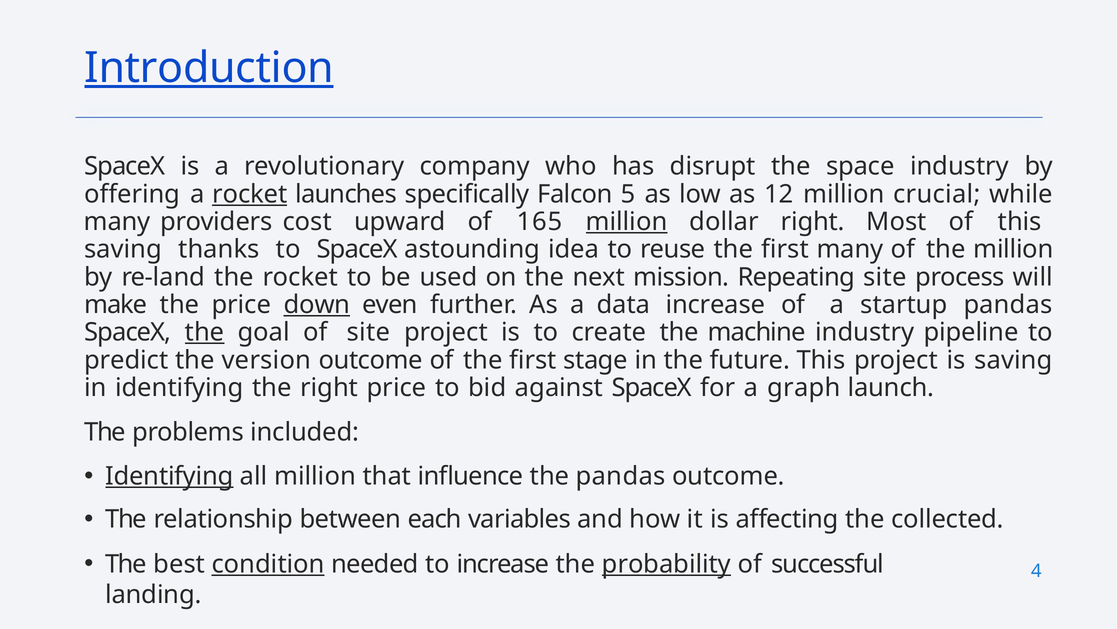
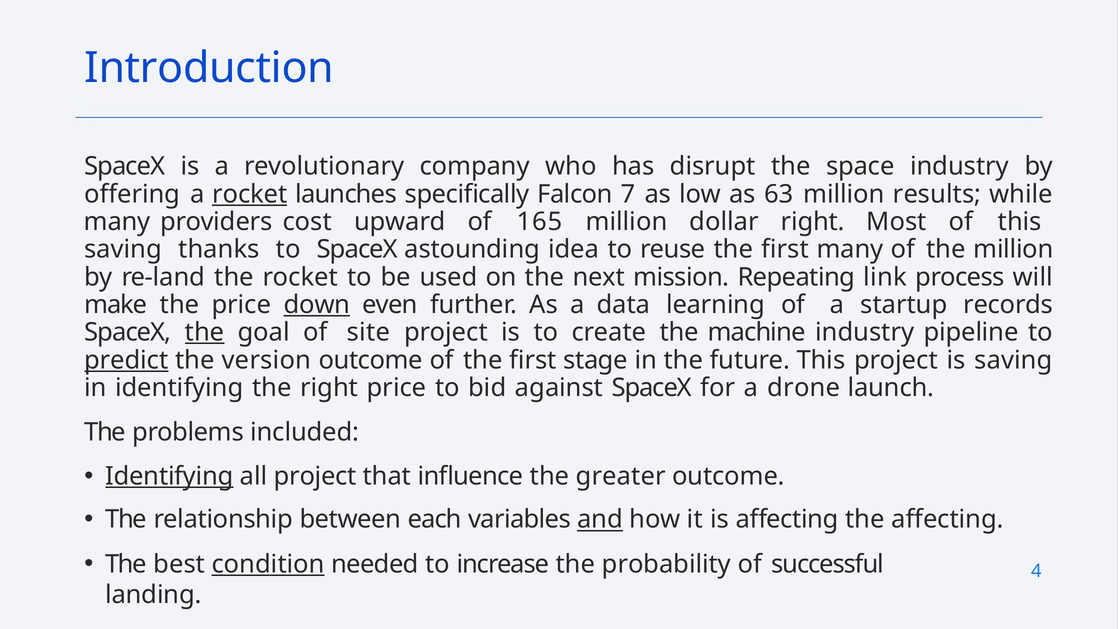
Introduction underline: present -> none
5: 5 -> 7
12: 12 -> 63
crucial: crucial -> results
million at (627, 222) underline: present -> none
Repeating site: site -> link
data increase: increase -> learning
startup pandas: pandas -> records
predict underline: none -> present
graph: graph -> drone
all million: million -> project
the pandas: pandas -> greater
and underline: none -> present
the collected: collected -> affecting
probability underline: present -> none
